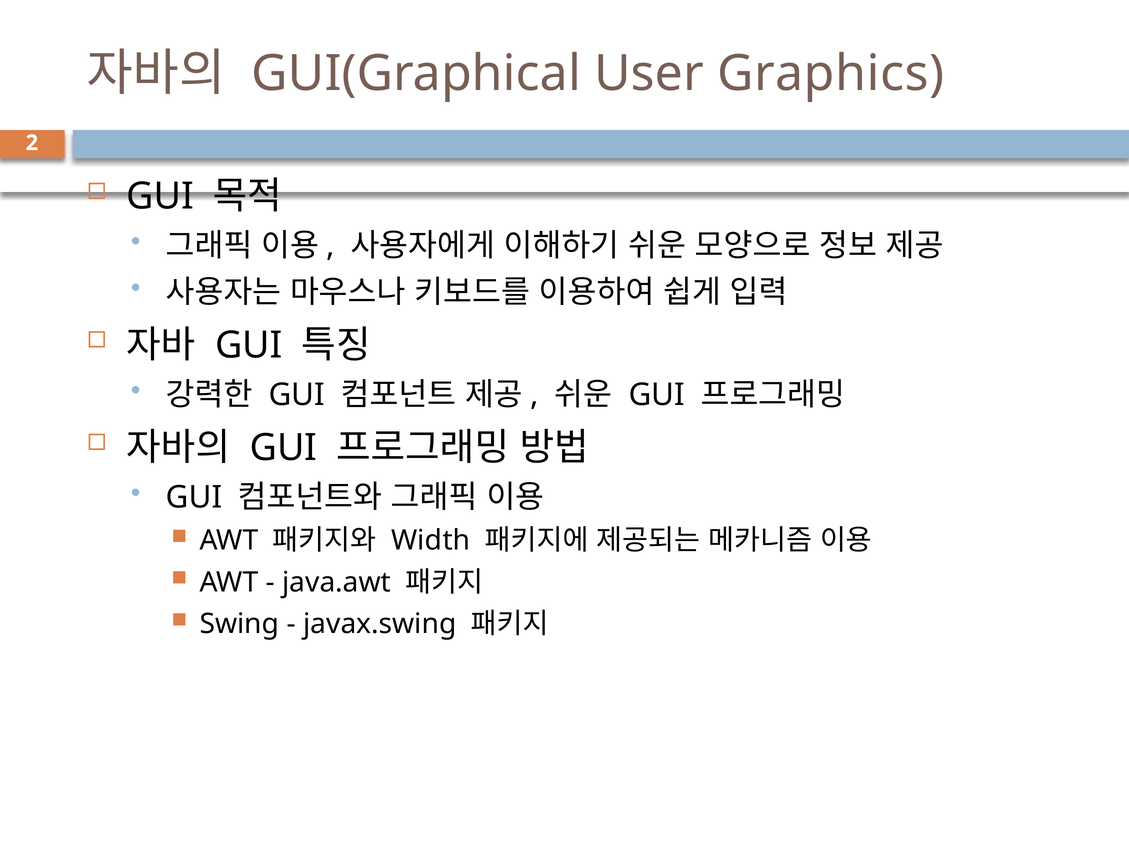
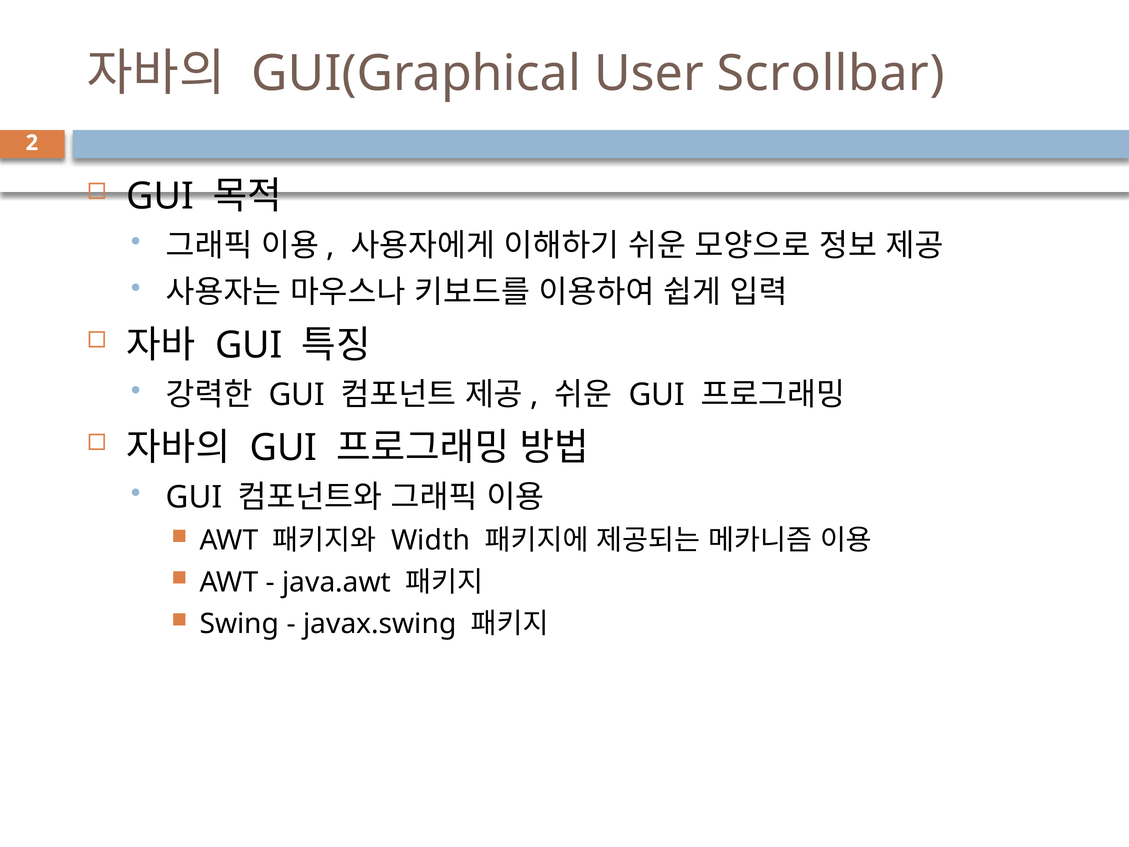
Graphics: Graphics -> Scrollbar
